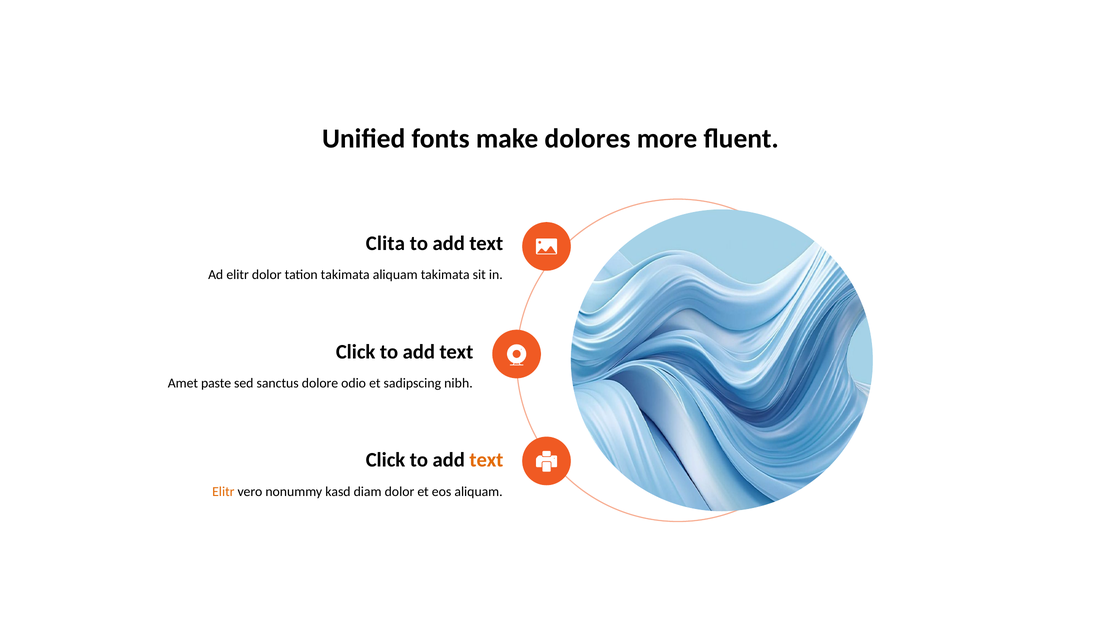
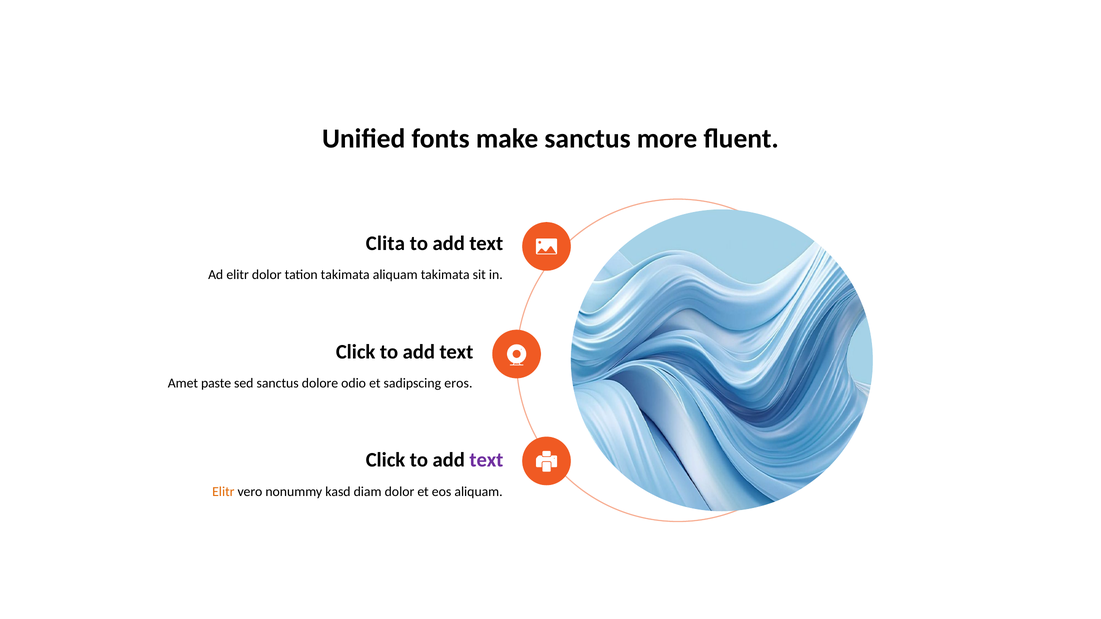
make dolores: dolores -> sanctus
nibh: nibh -> eros
text at (486, 460) colour: orange -> purple
